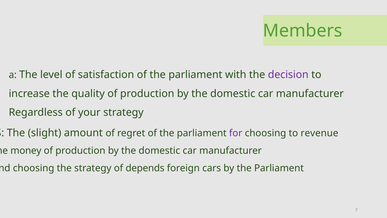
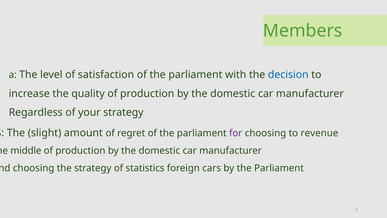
decision colour: purple -> blue
money: money -> middle
depends: depends -> statistics
